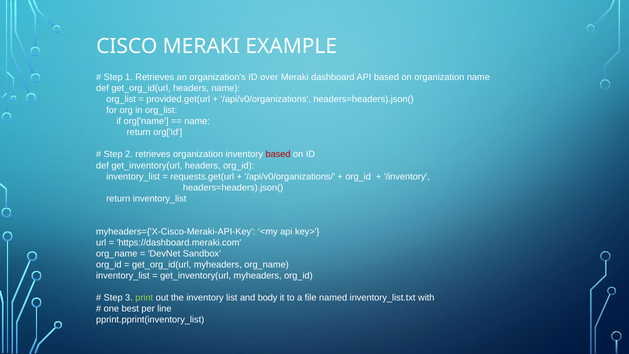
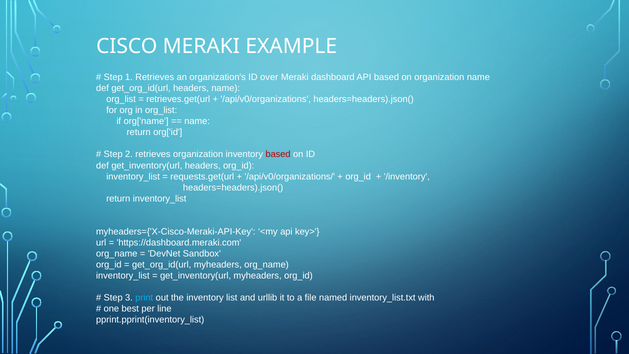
provided.get(url: provided.get(url -> retrieves.get(url
print colour: light green -> light blue
body: body -> urllib
